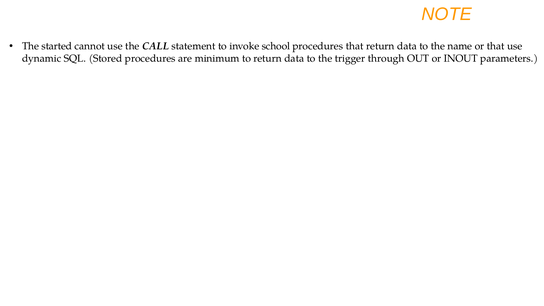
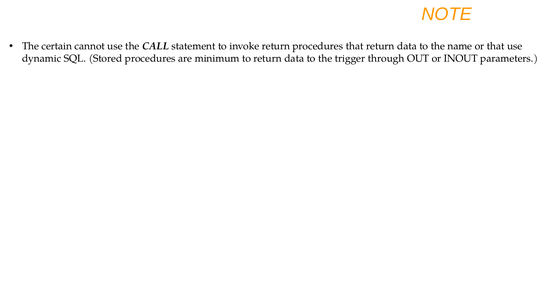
started: started -> certain
invoke school: school -> return
